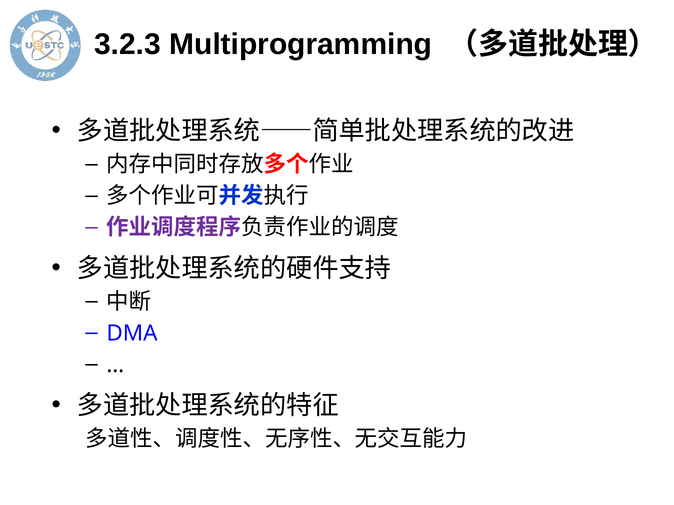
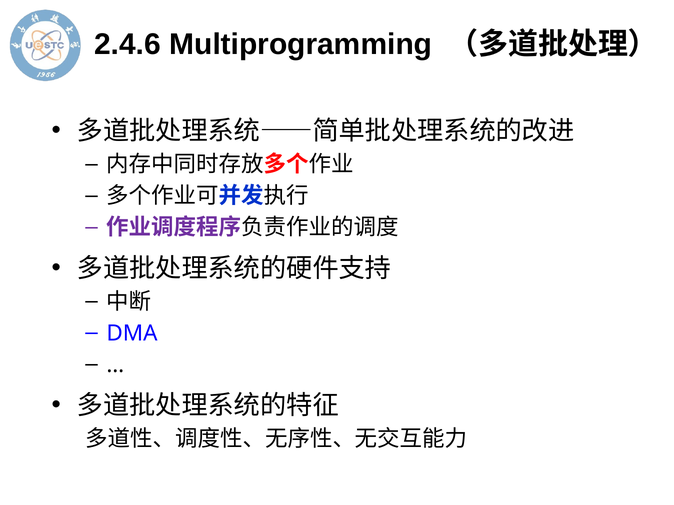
3.2.3: 3.2.3 -> 2.4.6
